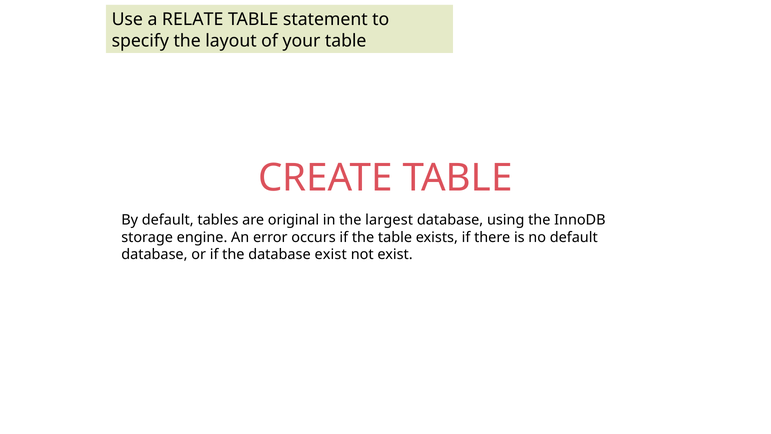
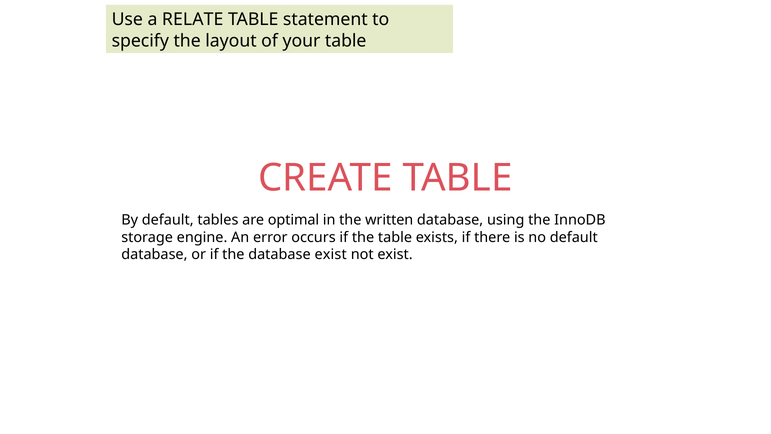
original: original -> optimal
largest: largest -> written
